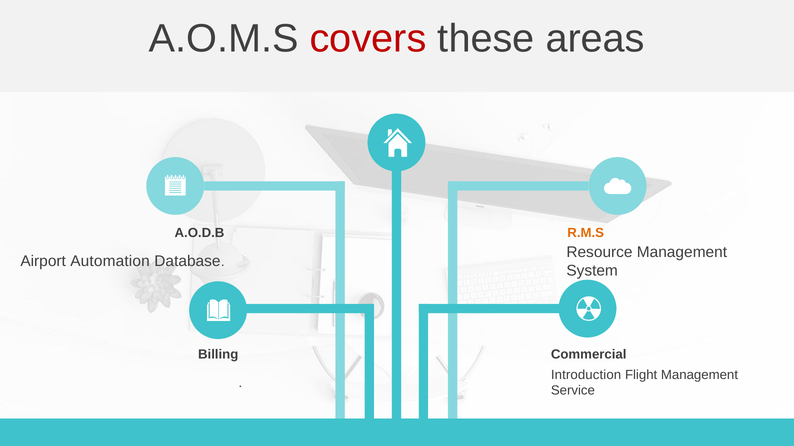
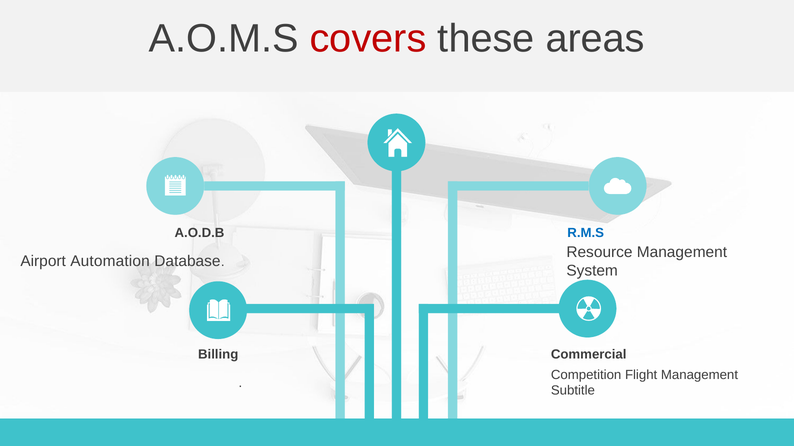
R.M.S colour: orange -> blue
Introduction: Introduction -> Competition
Service: Service -> Subtitle
